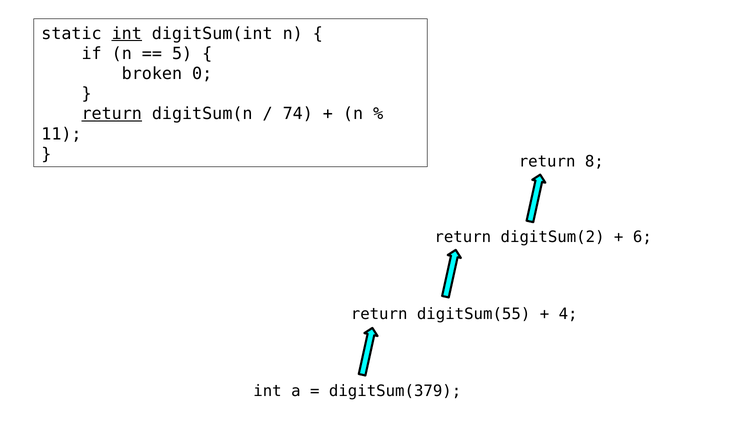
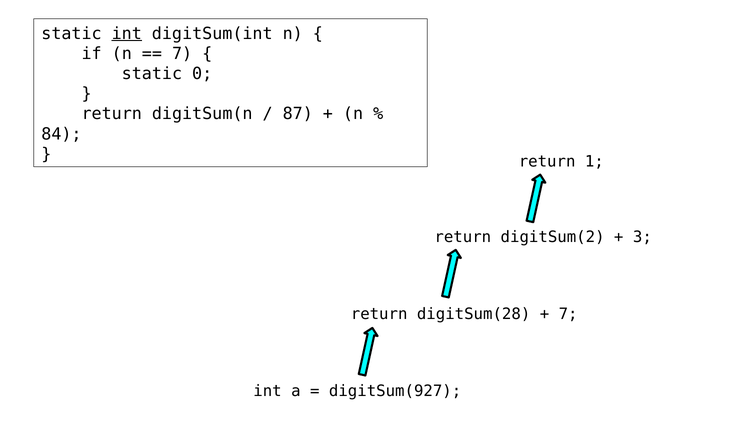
5 at (182, 54): 5 -> 7
broken at (152, 74): broken -> static
return at (112, 114) underline: present -> none
74: 74 -> 87
11: 11 -> 84
8: 8 -> 1
6: 6 -> 3
digitSum(55: digitSum(55 -> digitSum(28
4 at (568, 314): 4 -> 7
digitSum(379: digitSum(379 -> digitSum(927
